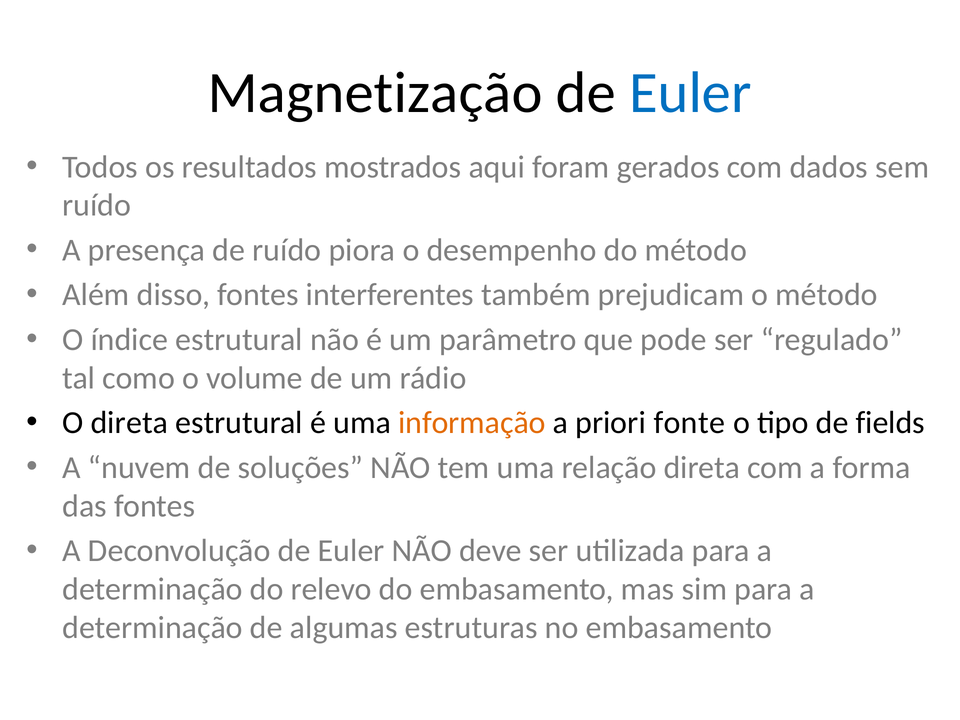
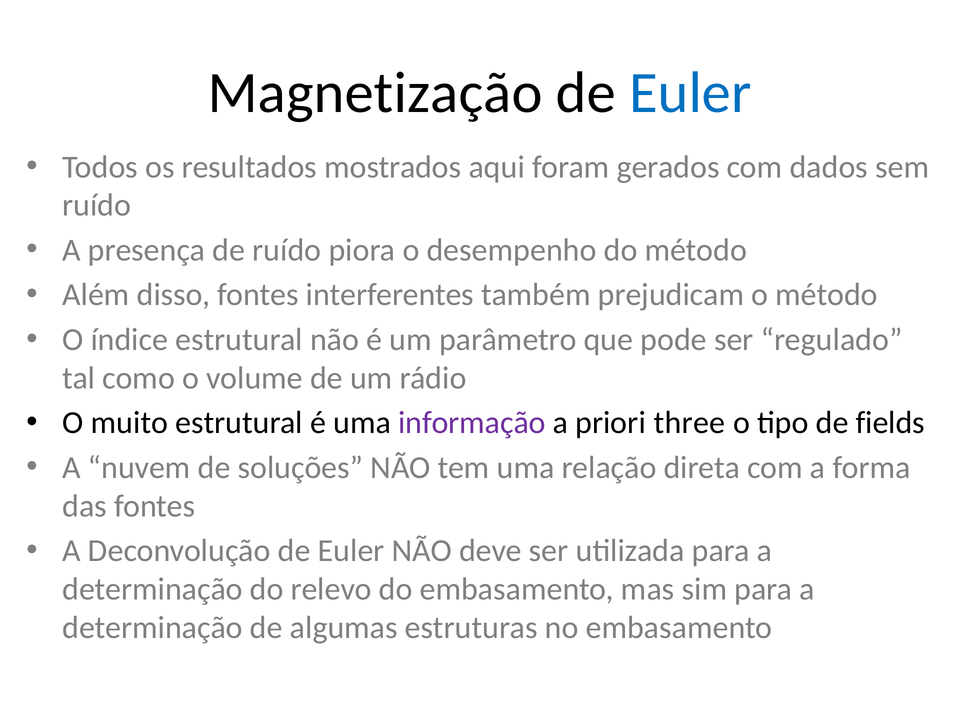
O direta: direta -> muito
informação colour: orange -> purple
fonte: fonte -> three
